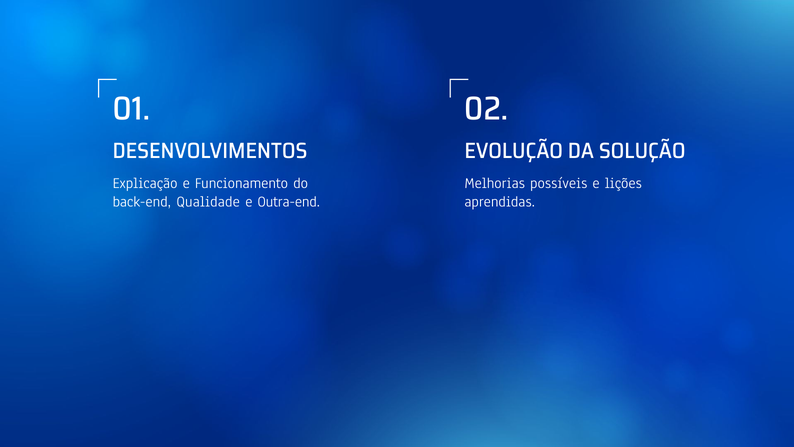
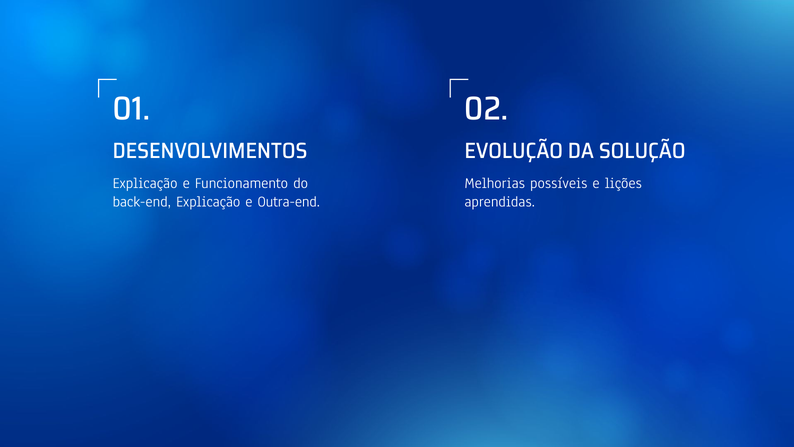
back-end Qualidade: Qualidade -> Explicação
